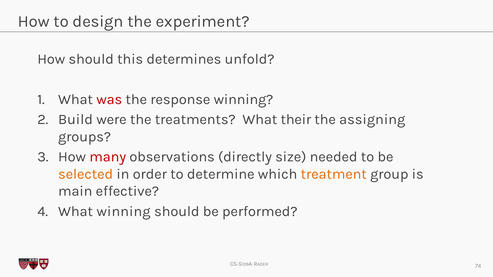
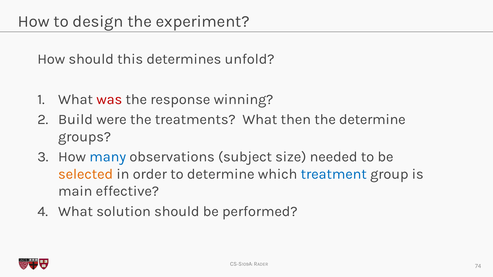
their: their -> then
the assigning: assigning -> determine
many colour: red -> blue
directly: directly -> subject
treatment colour: orange -> blue
What winning: winning -> solution
